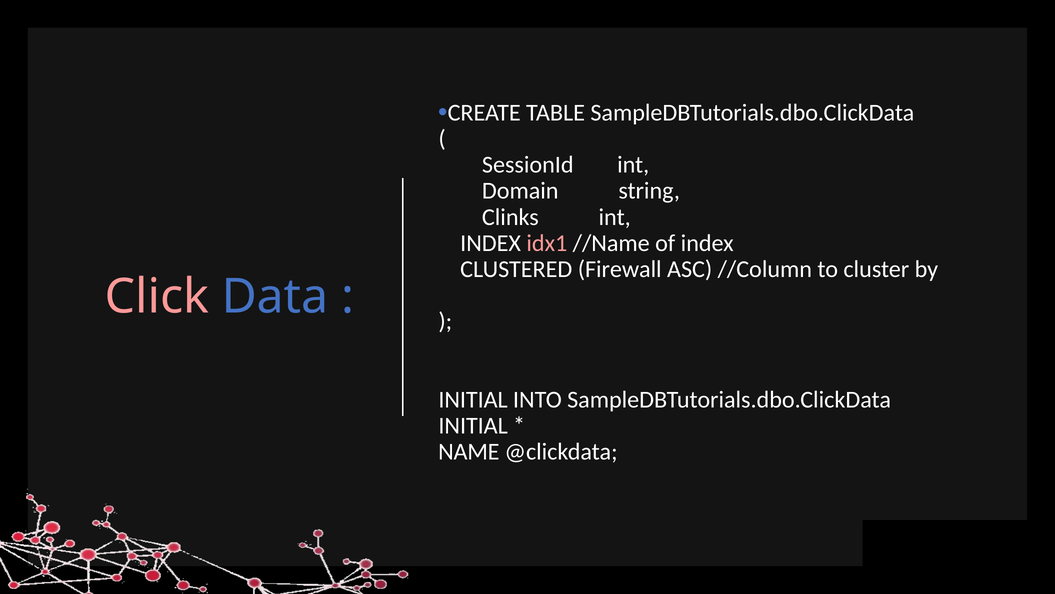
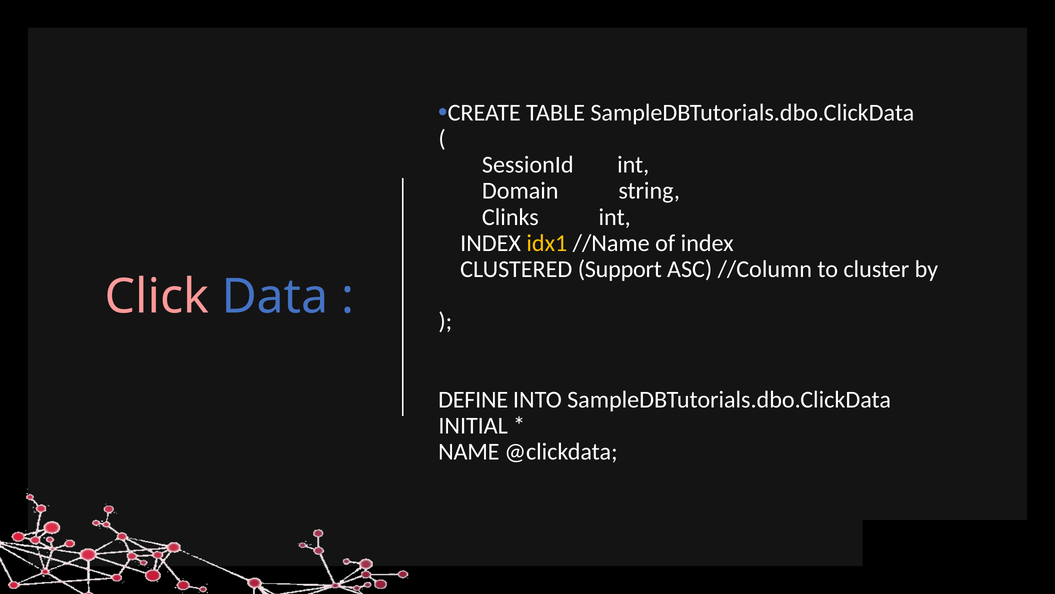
idx1 colour: pink -> yellow
Firewall: Firewall -> Support
INITIAL at (473, 399): INITIAL -> DEFINE
